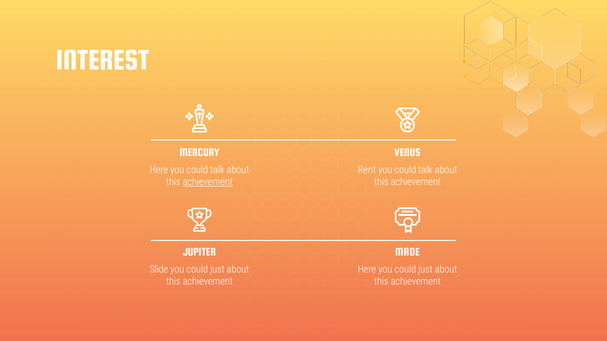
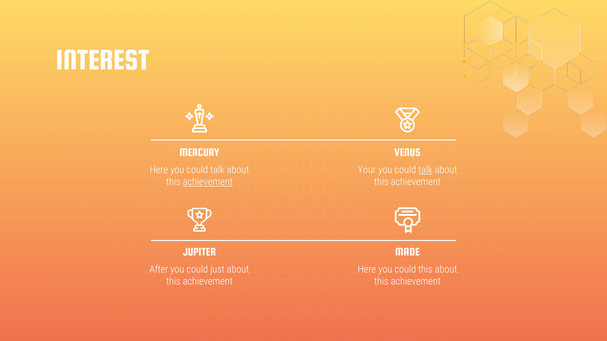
Rent: Rent -> Your
talk at (425, 170) underline: none -> present
Slide: Slide -> After
Here you could just: just -> this
